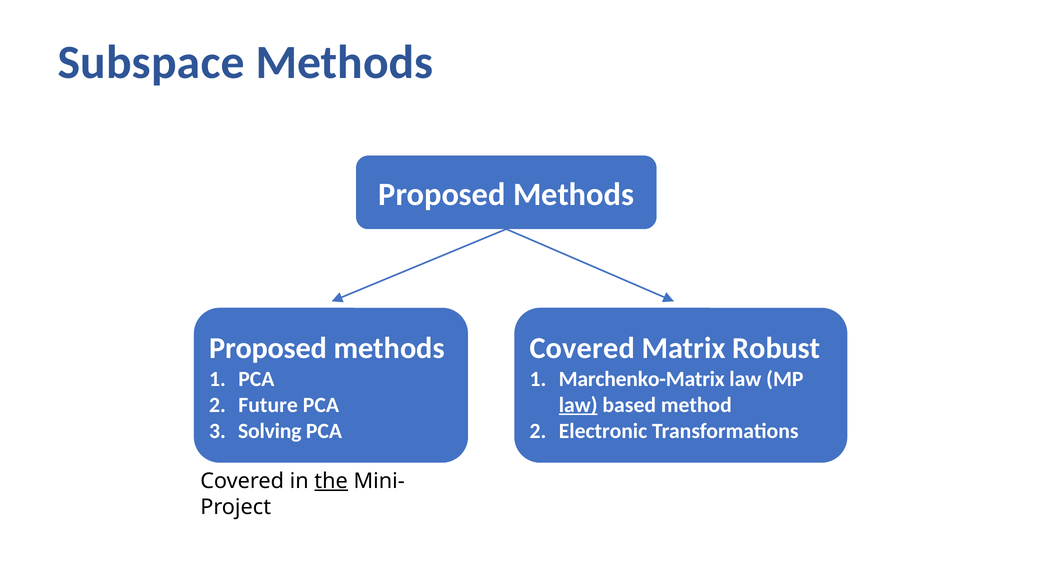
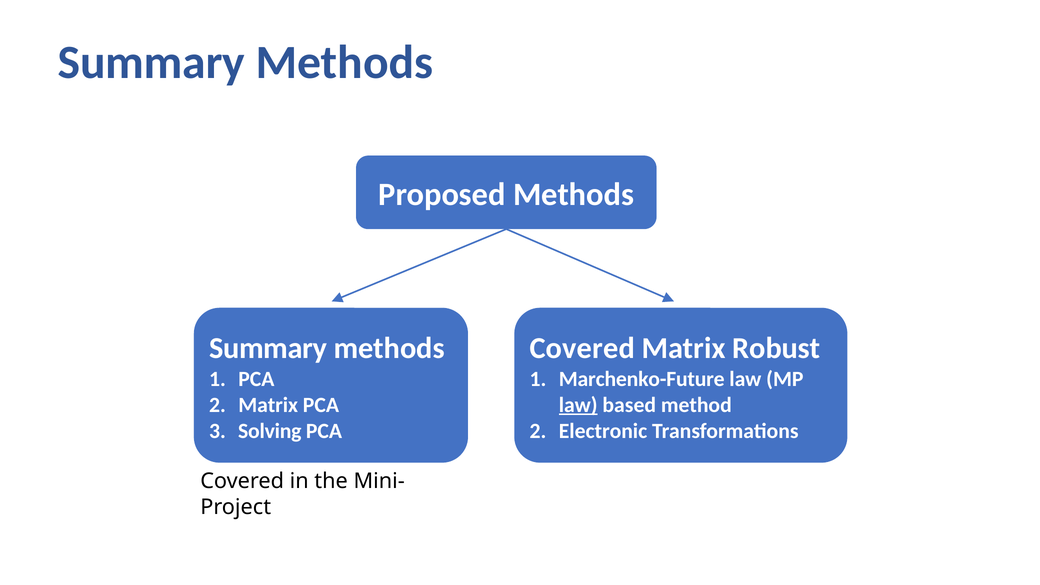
Subspace at (151, 63): Subspace -> Summary
Proposed at (268, 348): Proposed -> Summary
Marchenko-Matrix: Marchenko-Matrix -> Marchenko-Future
Future at (268, 405): Future -> Matrix
the underline: present -> none
